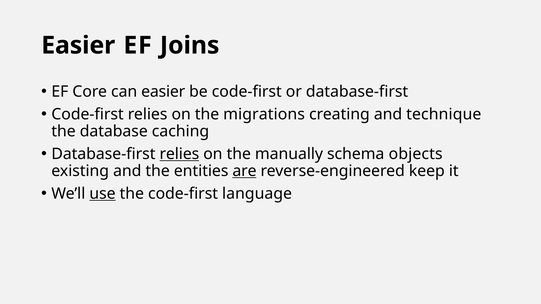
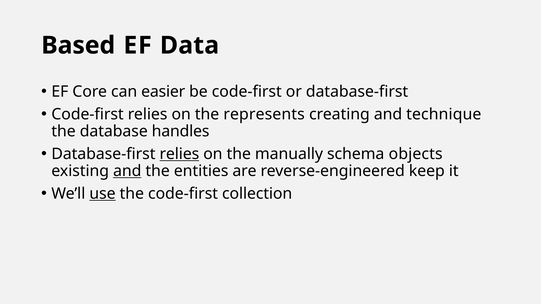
Easier at (78, 45): Easier -> Based
Joins: Joins -> Data
migrations: migrations -> represents
caching: caching -> handles
and at (127, 171) underline: none -> present
are underline: present -> none
language: language -> collection
